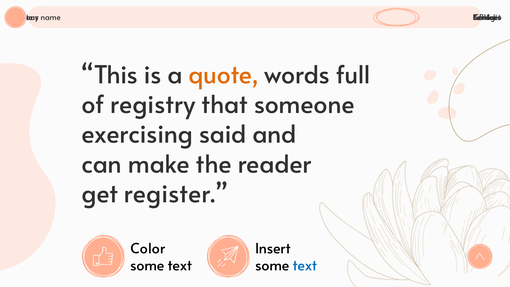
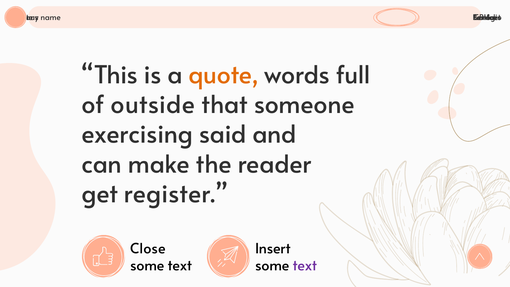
registry: registry -> outside
Color: Color -> Close
text at (305, 266) colour: blue -> purple
